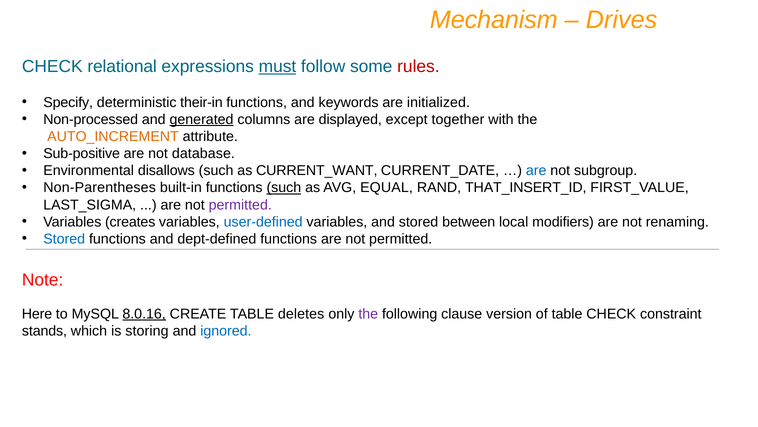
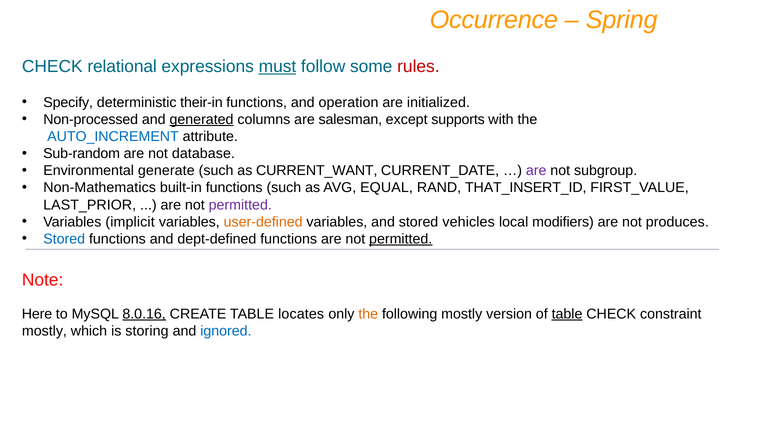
Mechanism: Mechanism -> Occurrence
Drives: Drives -> Spring
keywords: keywords -> operation
displayed: displayed -> salesman
together: together -> supports
AUTO_INCREMENT colour: orange -> blue
Sub-positive: Sub-positive -> Sub-random
disallows: disallows -> generate
are at (536, 170) colour: blue -> purple
Non-Parentheses: Non-Parentheses -> Non-Mathematics
such at (284, 188) underline: present -> none
LAST_SIGMA: LAST_SIGMA -> LAST_PRIOR
creates: creates -> implicit
user-defined colour: blue -> orange
between: between -> vehicles
renaming: renaming -> produces
permitted at (401, 239) underline: none -> present
deletes: deletes -> locates
the at (368, 313) colour: purple -> orange
following clause: clause -> mostly
table at (567, 313) underline: none -> present
stands at (45, 330): stands -> mostly
